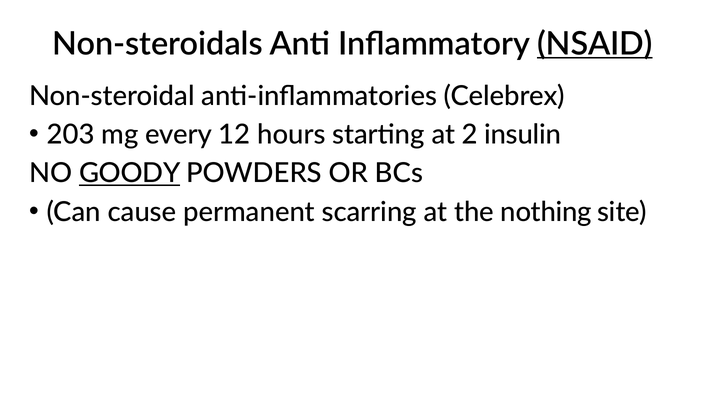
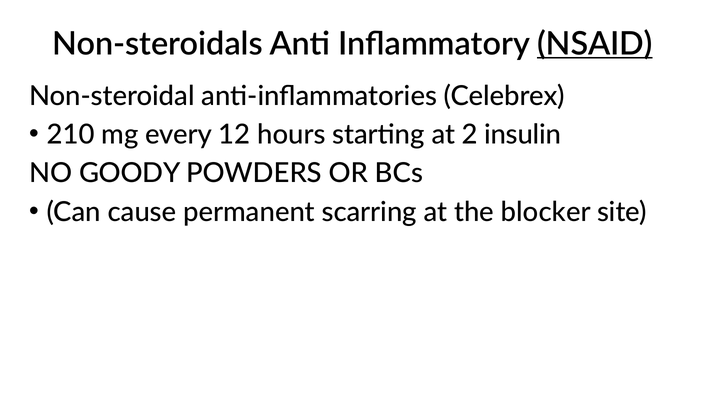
203: 203 -> 210
GOODY underline: present -> none
nothing: nothing -> blocker
